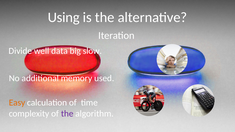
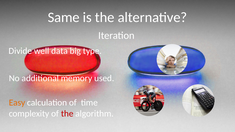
Using: Using -> Same
slow: slow -> type
the at (67, 114) colour: purple -> red
